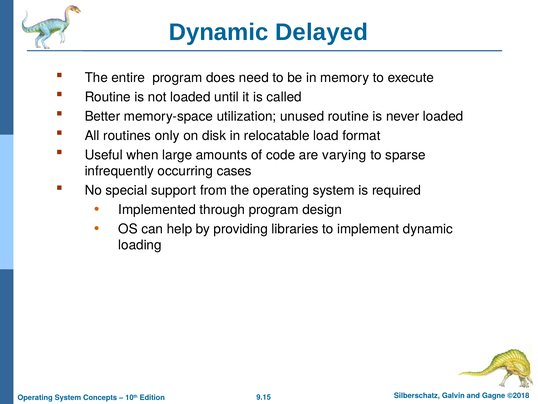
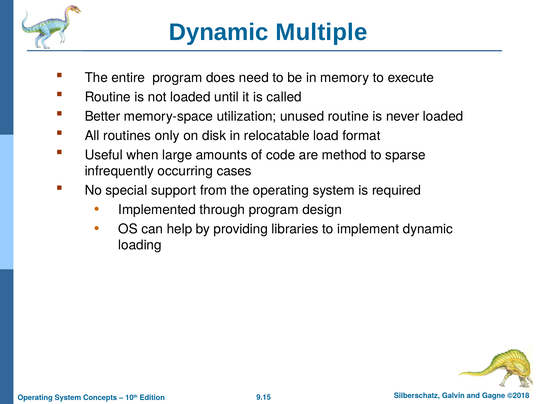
Delayed: Delayed -> Multiple
varying: varying -> method
